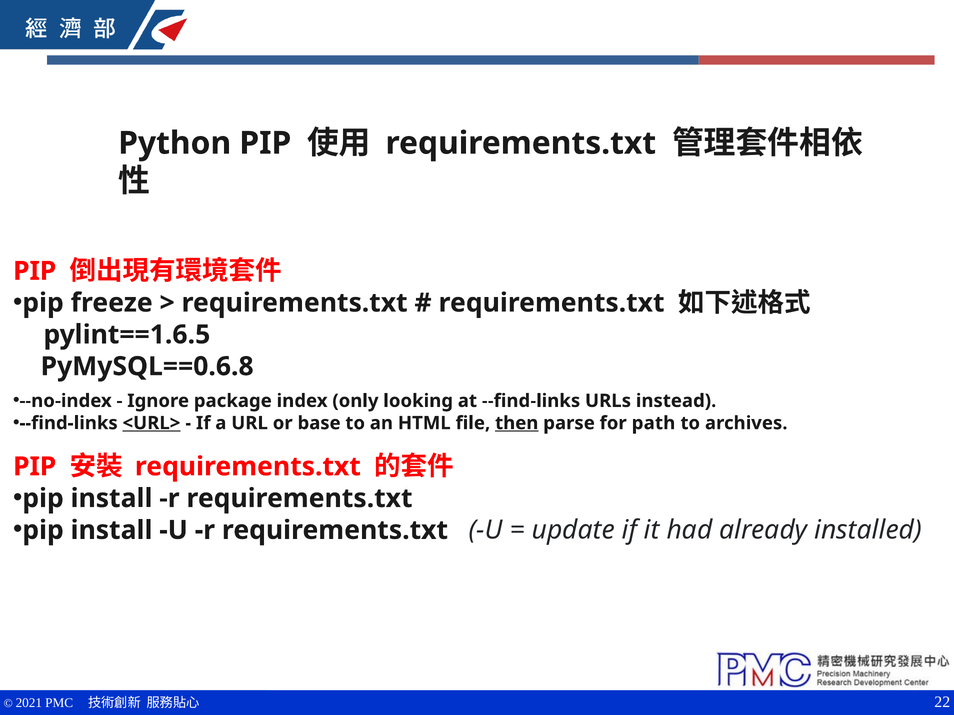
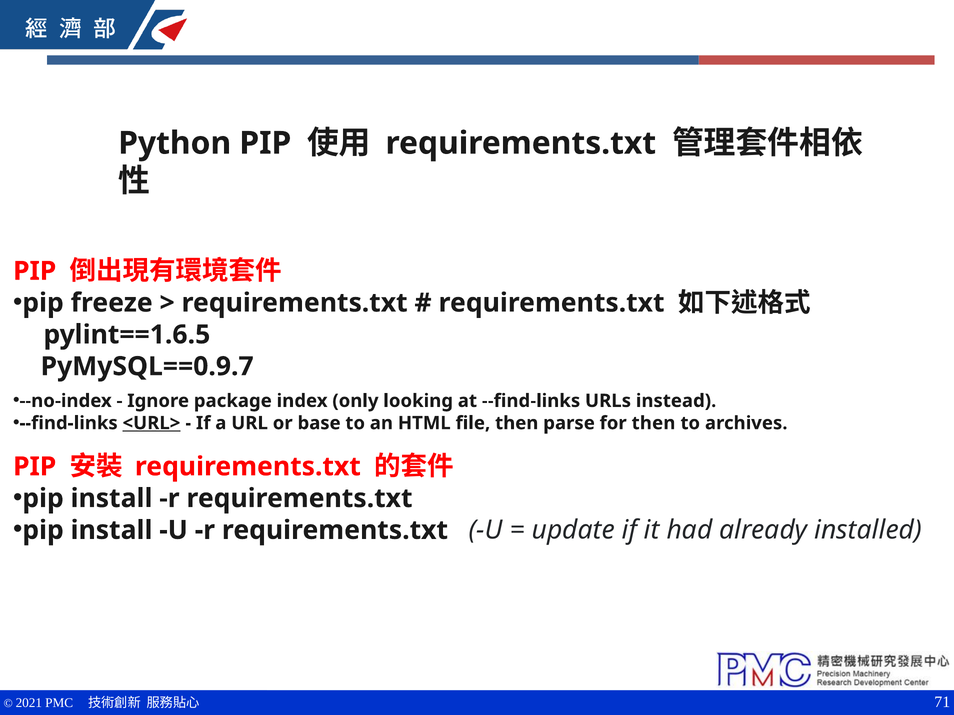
PyMySQL==0.6.8: PyMySQL==0.6.8 -> PyMySQL==0.9.7
then at (517, 423) underline: present -> none
for path: path -> then
22: 22 -> 71
